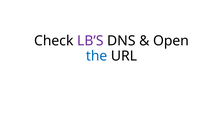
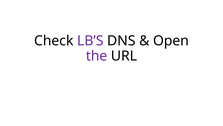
the colour: blue -> purple
